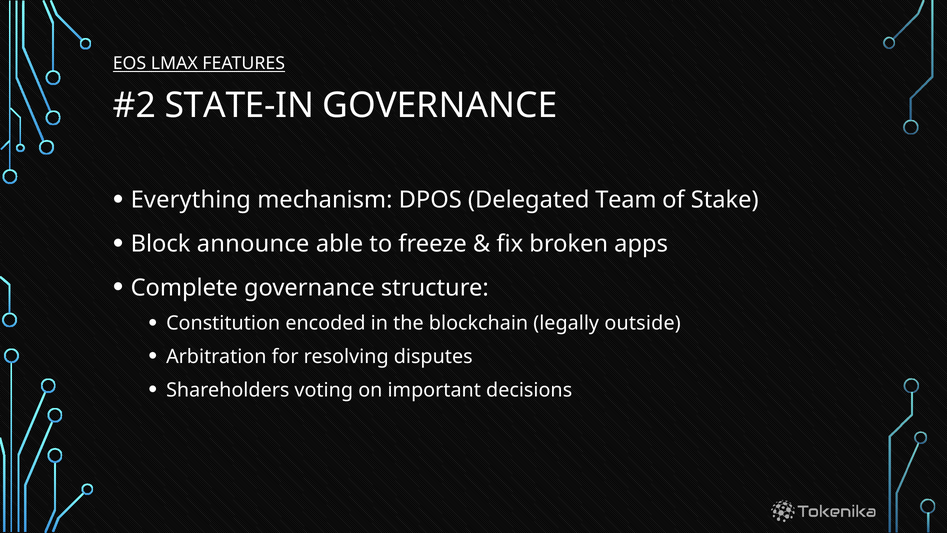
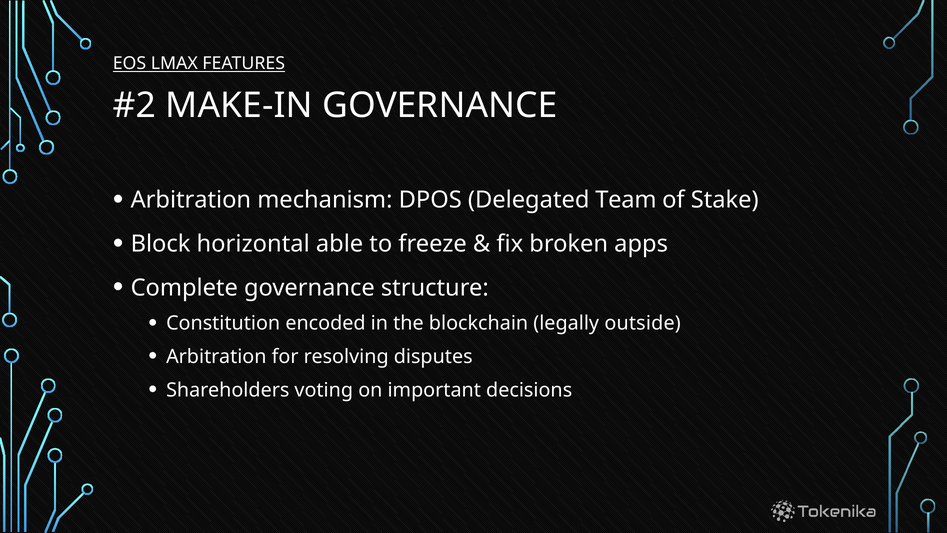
STATE-IN: STATE-IN -> MAKE-IN
Everything at (191, 200): Everything -> Arbitration
announce: announce -> horizontal
